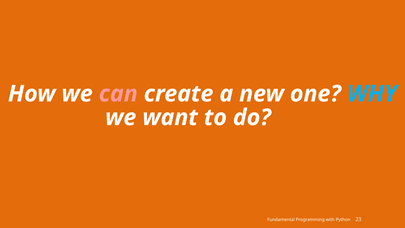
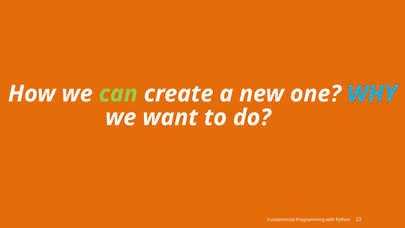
can colour: pink -> light green
